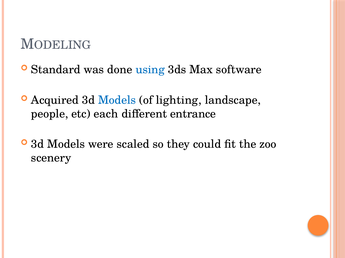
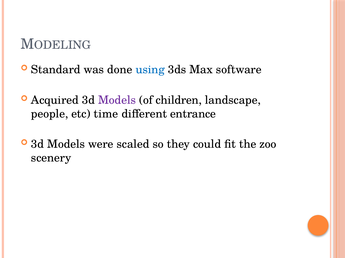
Models at (117, 100) colour: blue -> purple
lighting: lighting -> children
each: each -> time
